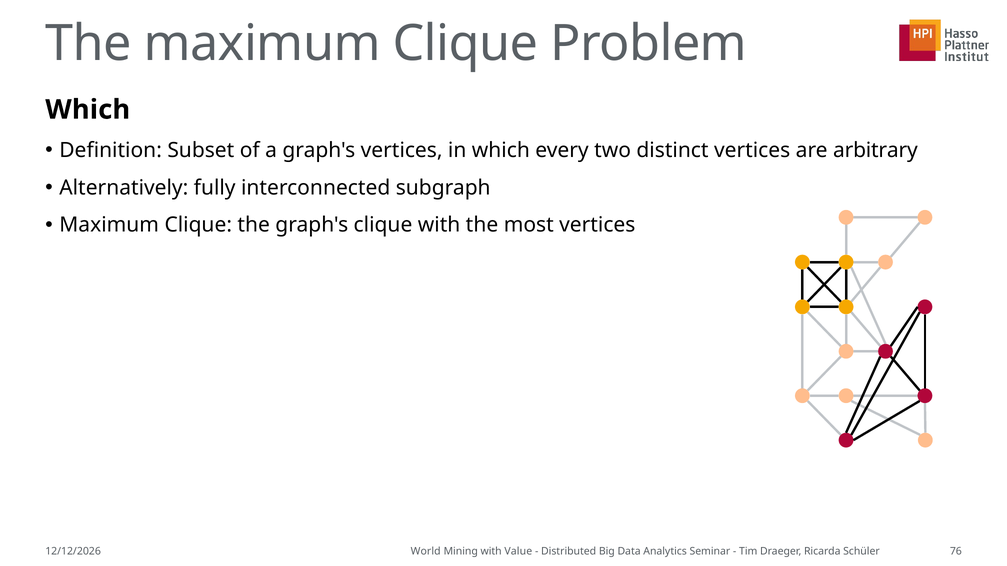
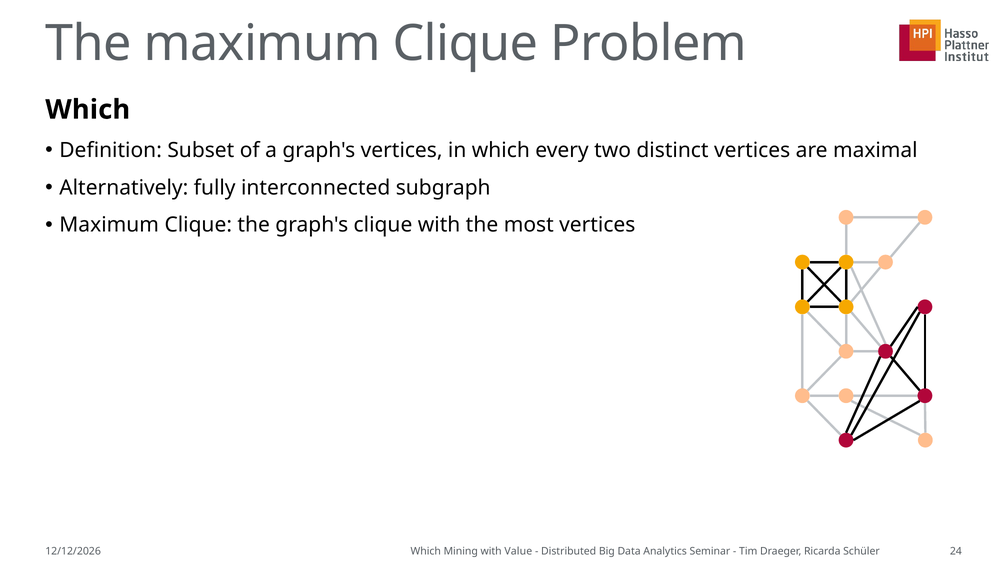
arbitrary: arbitrary -> maximal
World at (426, 551): World -> Which
76: 76 -> 24
